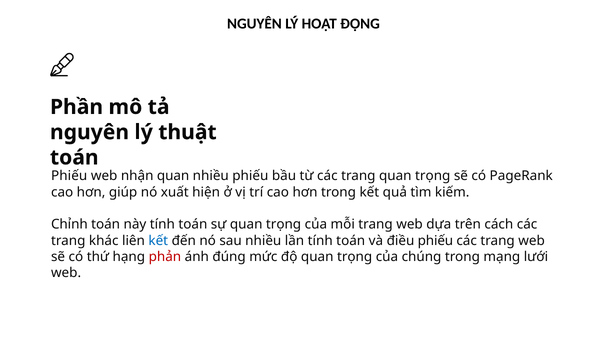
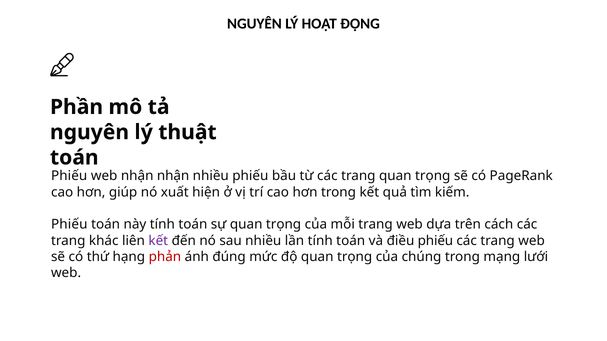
nhận quan: quan -> nhận
Chỉnh at (69, 225): Chỉnh -> Phiếu
kết at (158, 241) colour: blue -> purple
